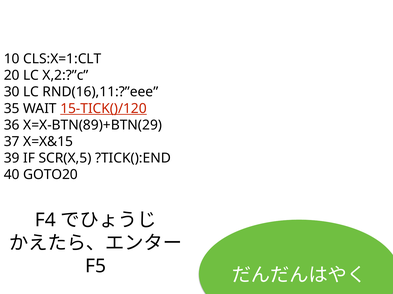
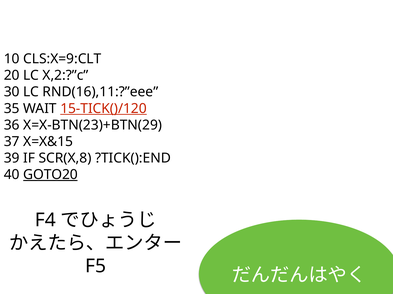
CLS:X=1:CLT: CLS:X=1:CLT -> CLS:X=9:CLT
X=X-BTN(89)+BTN(29: X=X-BTN(89)+BTN(29 -> X=X-BTN(23)+BTN(29
SCR(X,5: SCR(X,5 -> SCR(X,8
GOTO20 underline: none -> present
